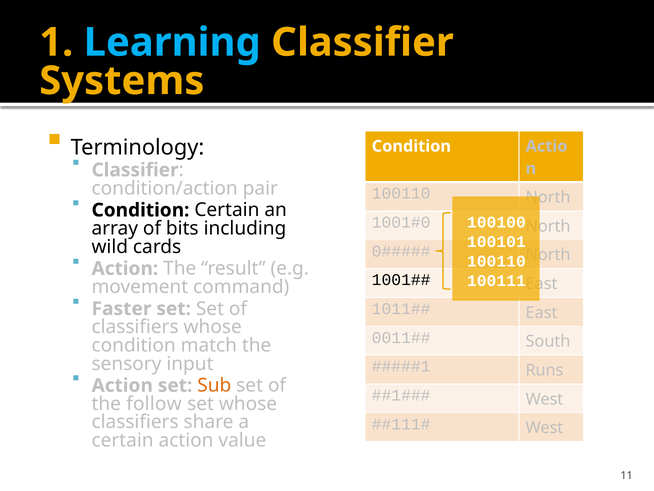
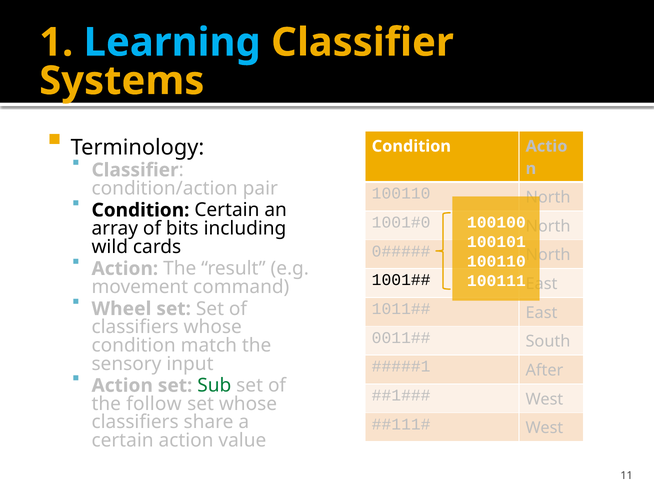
Faster: Faster -> Wheel
Runs: Runs -> After
Sub colour: orange -> green
